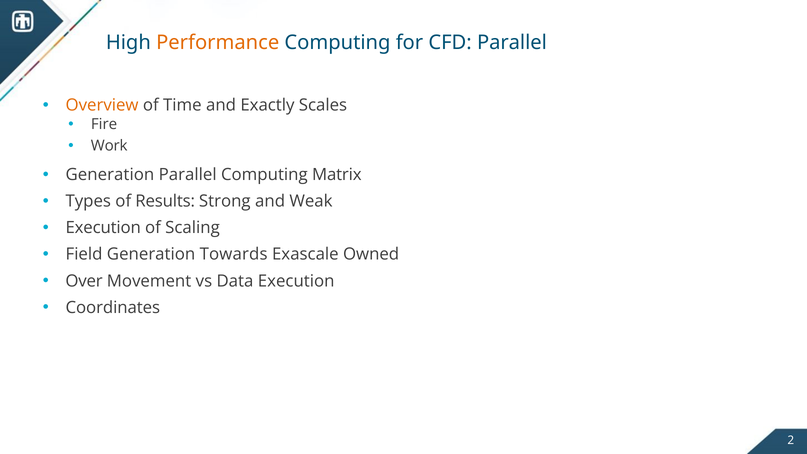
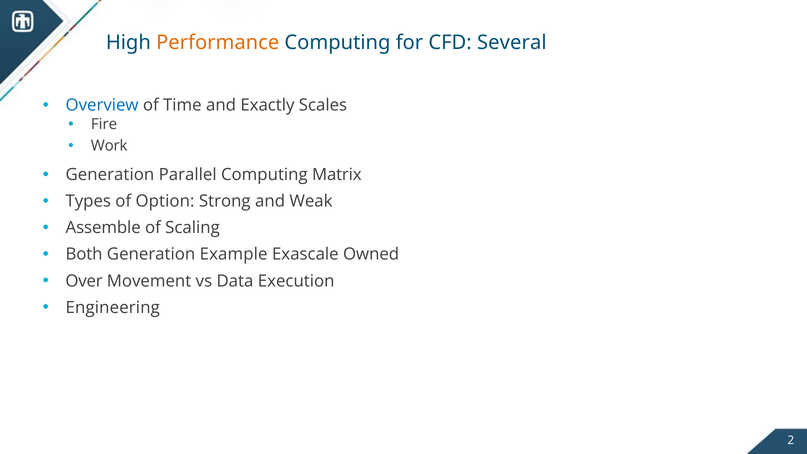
CFD Parallel: Parallel -> Several
Overview colour: orange -> blue
Results: Results -> Option
Execution at (103, 228): Execution -> Assemble
Field: Field -> Both
Towards: Towards -> Example
Coordinates: Coordinates -> Engineering
